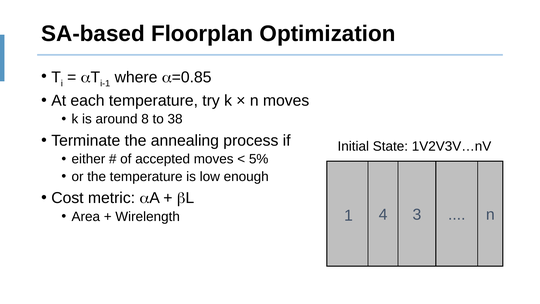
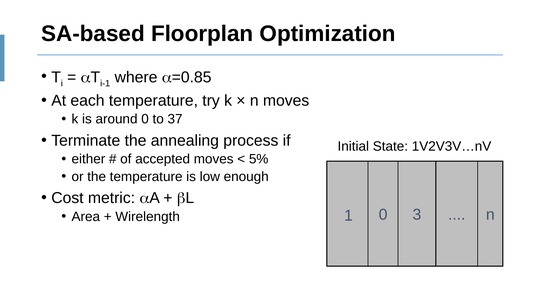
around 8: 8 -> 0
38: 38 -> 37
Wirelength 4: 4 -> 0
